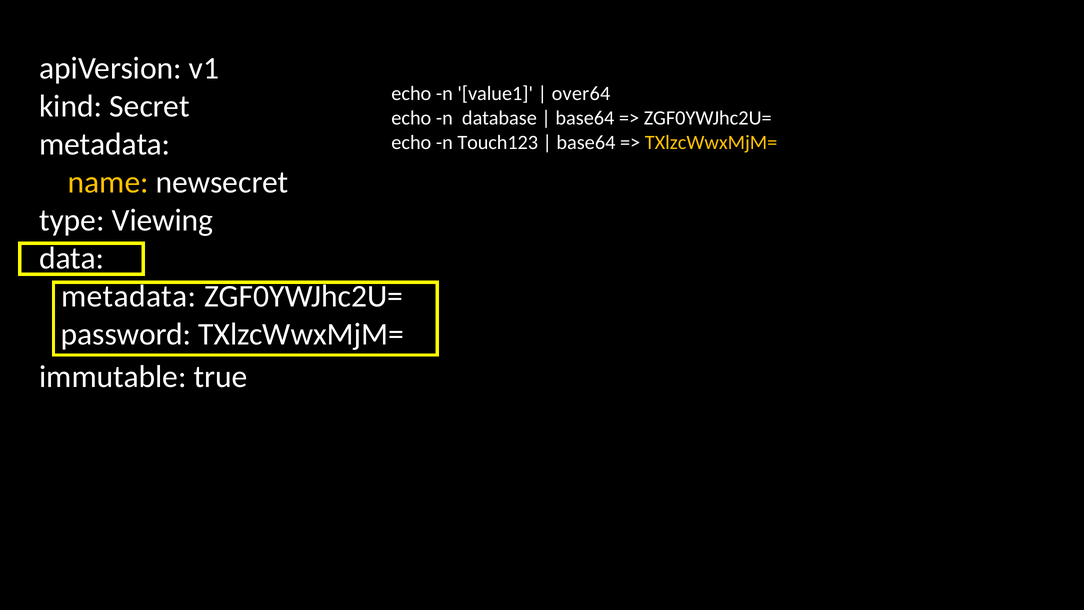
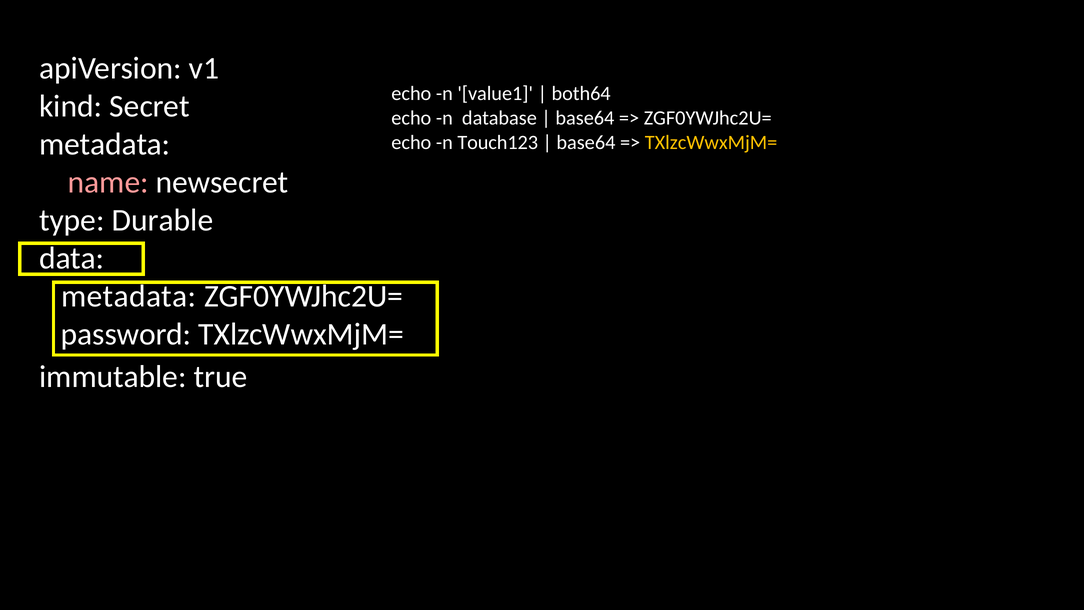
over64: over64 -> both64
name colour: yellow -> pink
Viewing: Viewing -> Durable
